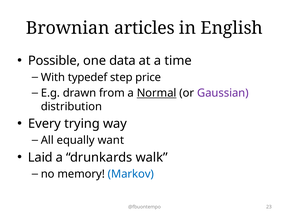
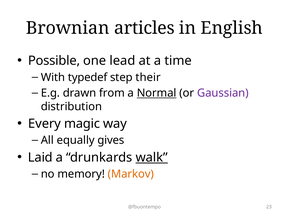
data: data -> lead
price: price -> their
trying: trying -> magic
want: want -> gives
walk underline: none -> present
Markov colour: blue -> orange
